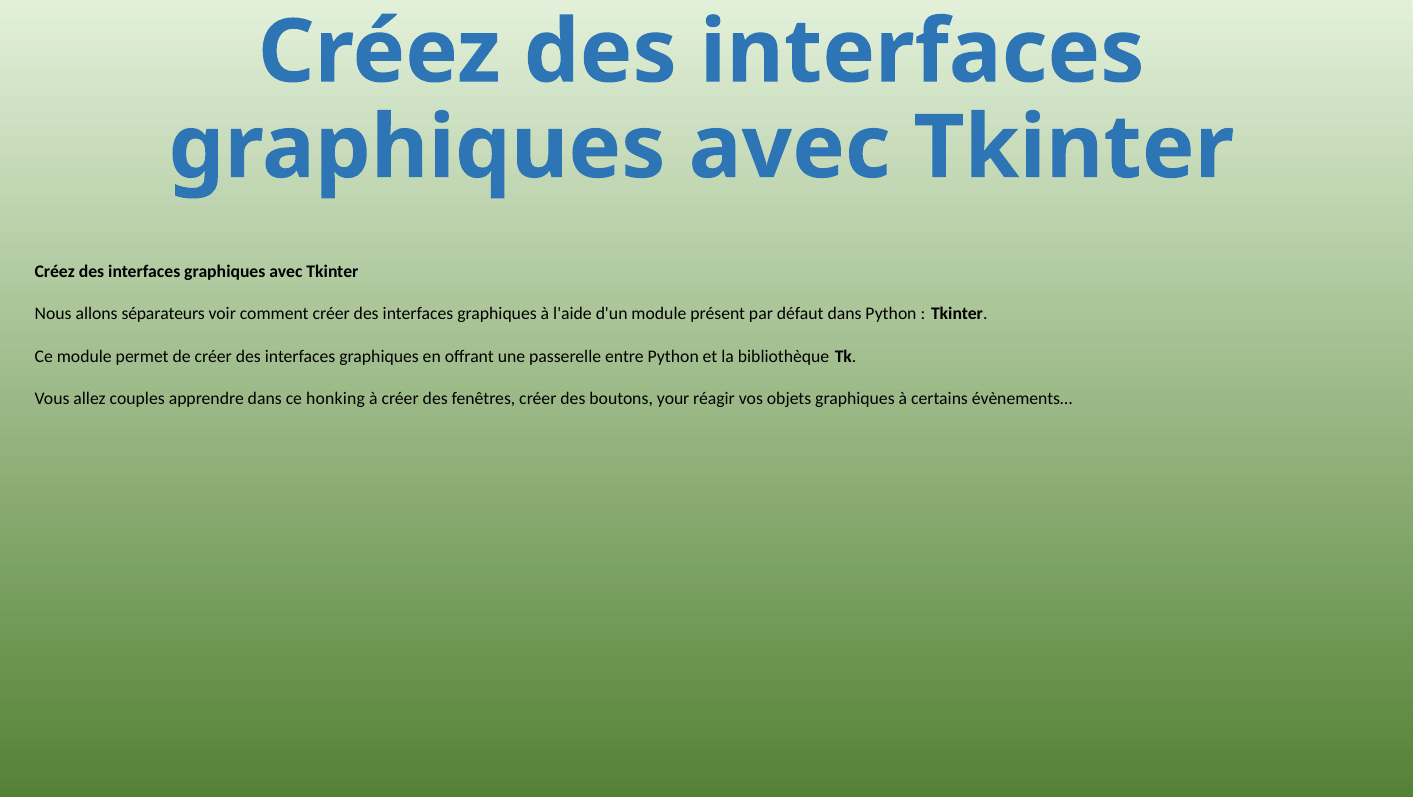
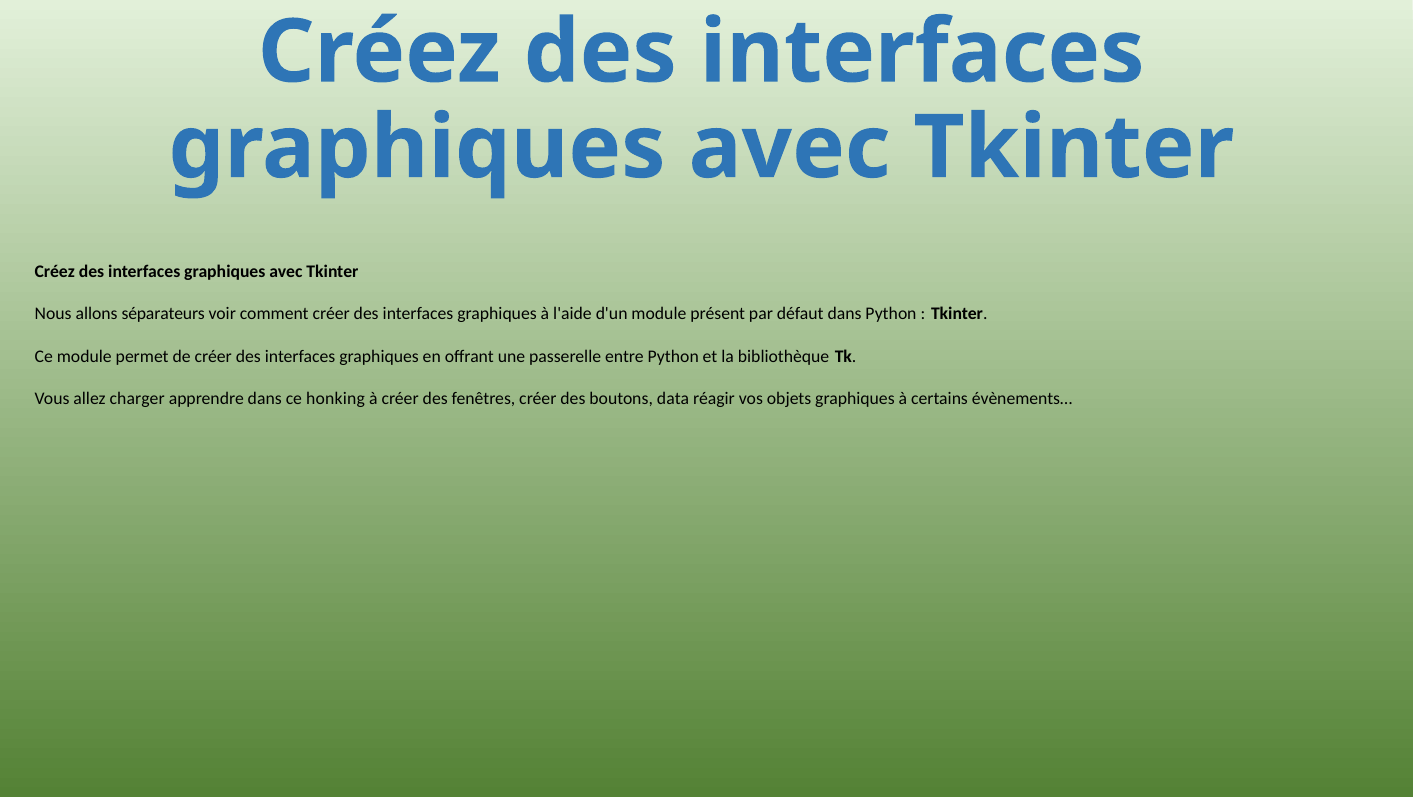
couples: couples -> charger
your: your -> data
